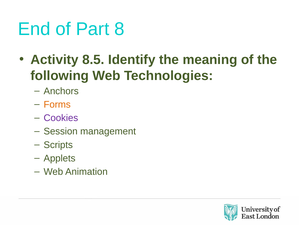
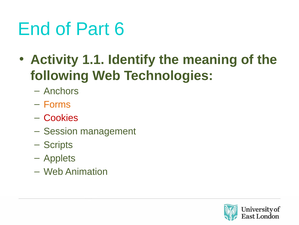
8: 8 -> 6
8.5: 8.5 -> 1.1
Cookies colour: purple -> red
